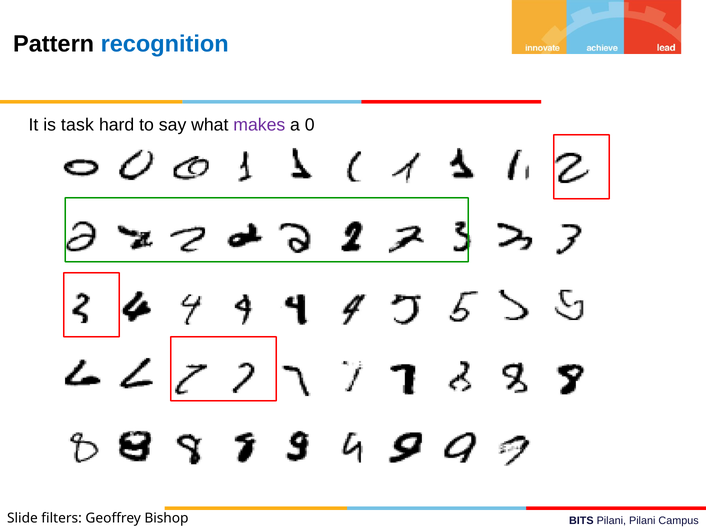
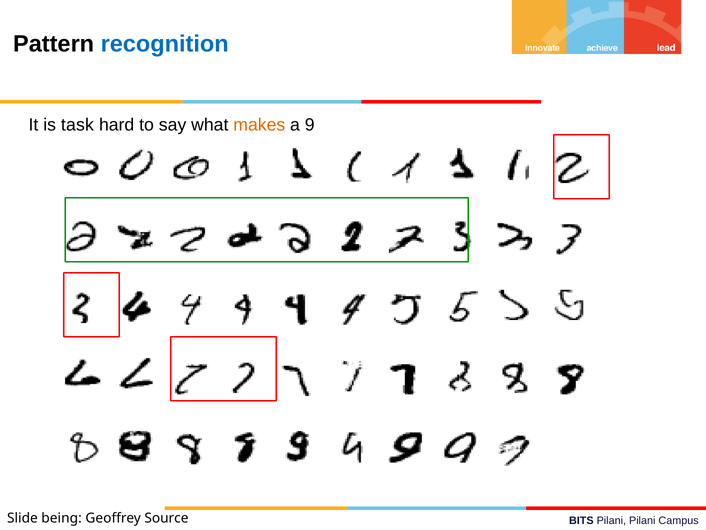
makes colour: purple -> orange
0: 0 -> 9
filters: filters -> being
Bishop: Bishop -> Source
